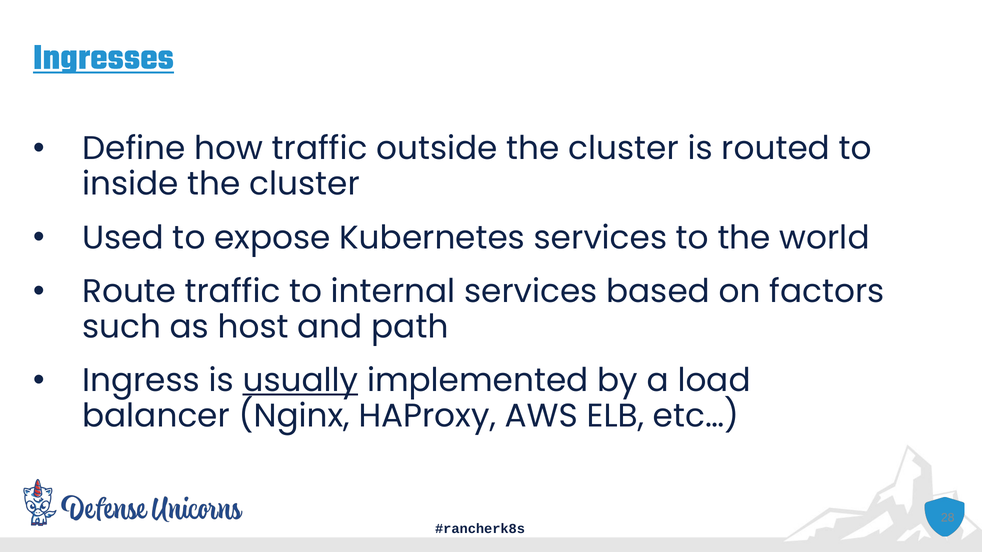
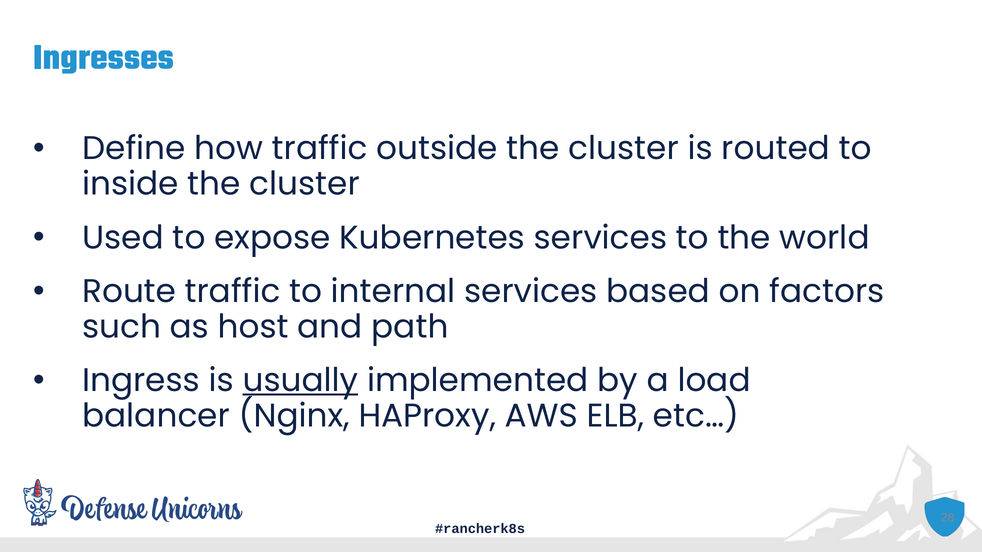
Ingresses underline: present -> none
